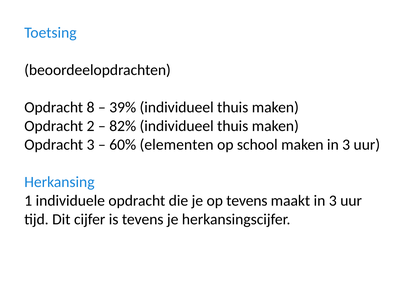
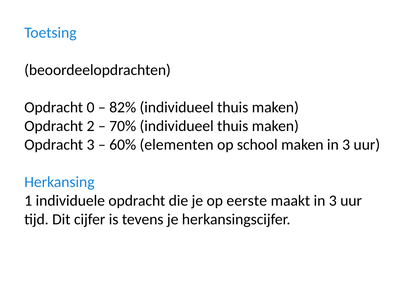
8: 8 -> 0
39%: 39% -> 82%
82%: 82% -> 70%
op tevens: tevens -> eerste
